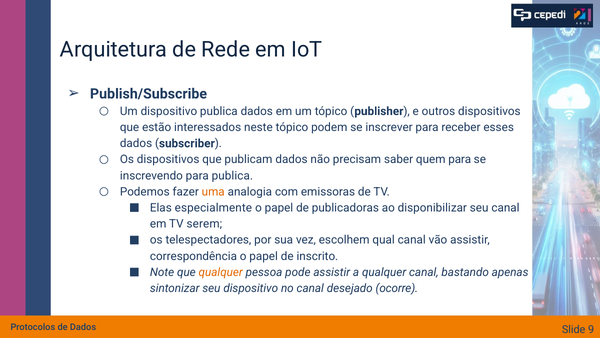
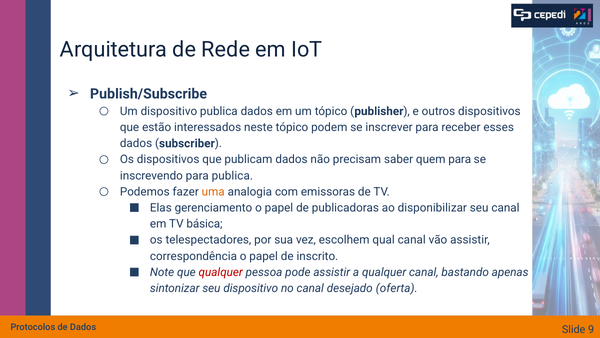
especialmente: especialmente -> gerenciamento
serem: serem -> básica
qualquer at (221, 272) colour: orange -> red
ocorre: ocorre -> oferta
